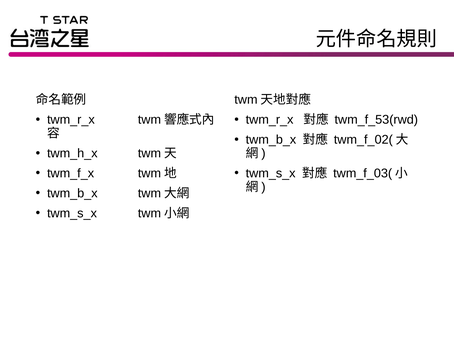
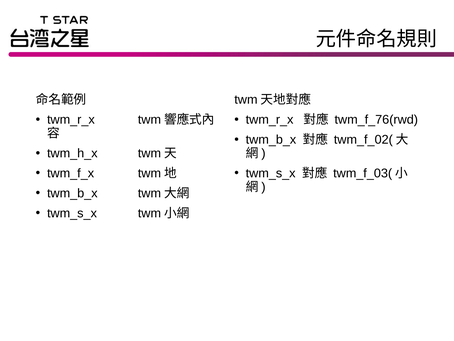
twm_f_53(rwd: twm_f_53(rwd -> twm_f_76(rwd
